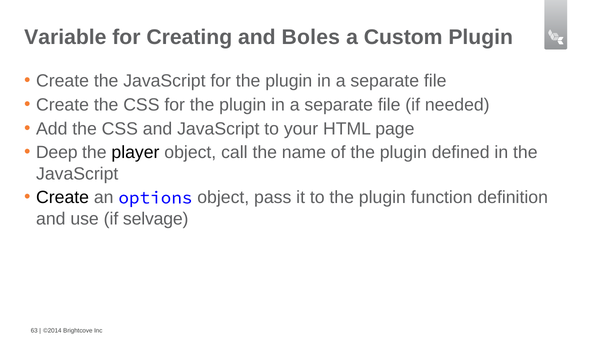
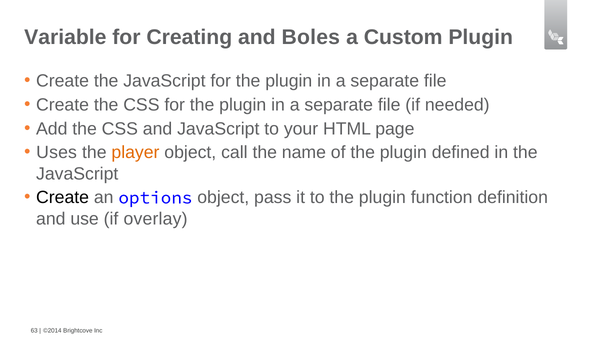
Deep: Deep -> Uses
player colour: black -> orange
selvage: selvage -> overlay
